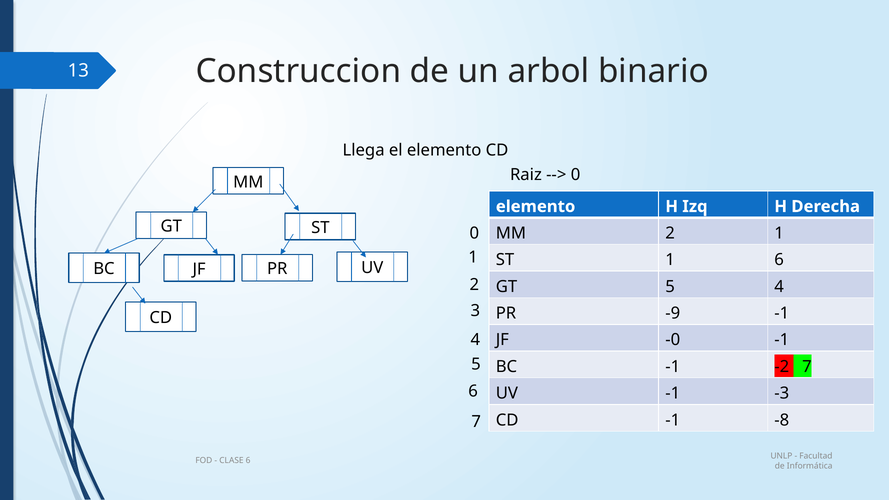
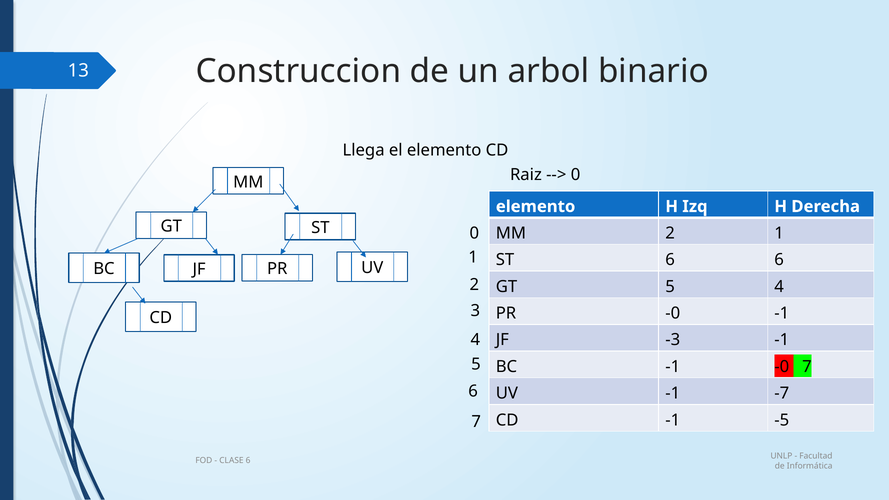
ST 1: 1 -> 6
PR -9: -9 -> -0
-0: -0 -> -3
-1 -2: -2 -> -0
-3: -3 -> -7
-8: -8 -> -5
